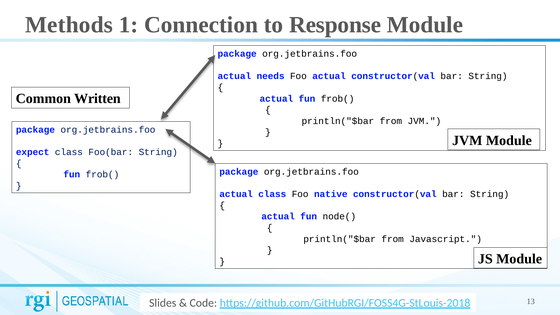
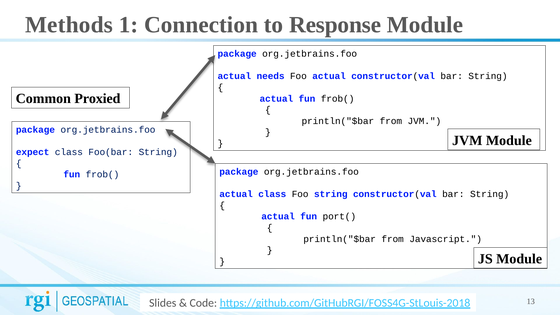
Written: Written -> Proxied
Foo native: native -> string
node(: node( -> port(
